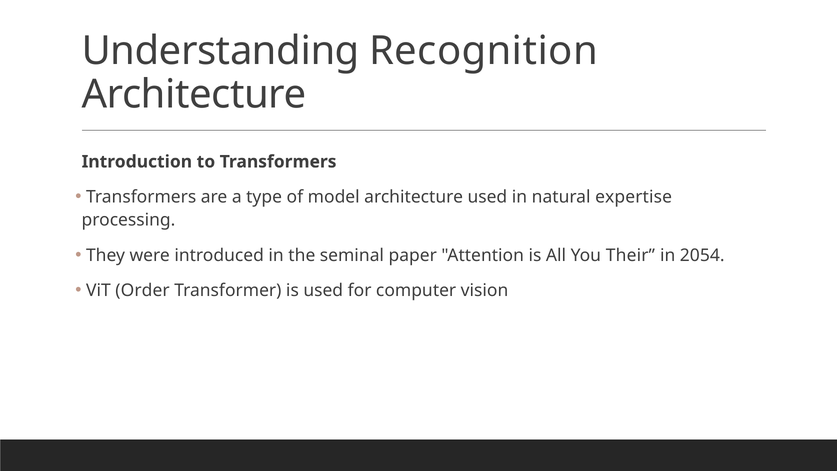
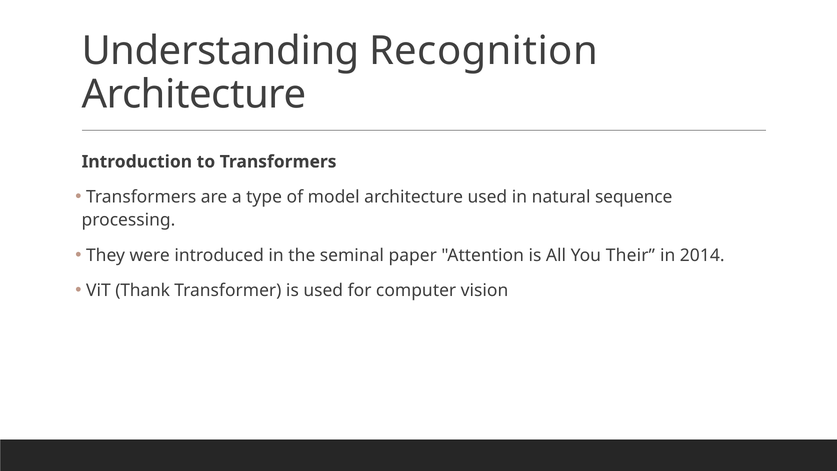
expertise: expertise -> sequence
2054: 2054 -> 2014
Order: Order -> Thank
